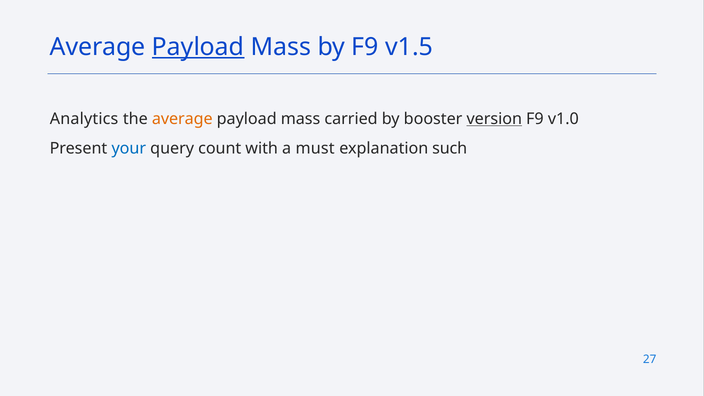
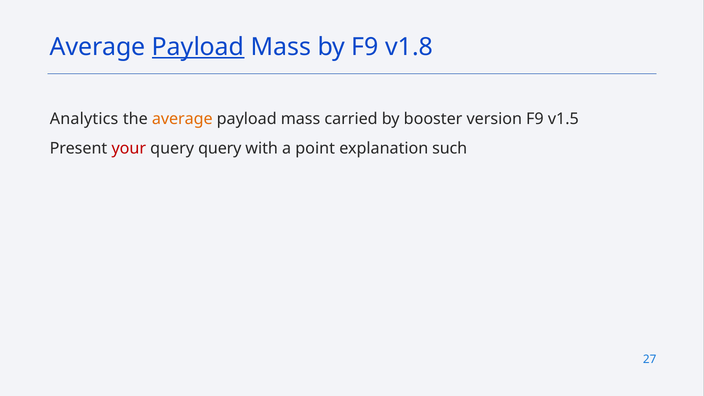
v1.5: v1.5 -> v1.8
version underline: present -> none
v1.0: v1.0 -> v1.5
your colour: blue -> red
query count: count -> query
must: must -> point
